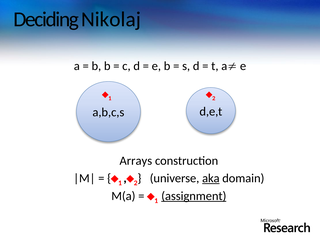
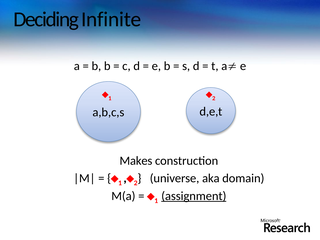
Nikolaj: Nikolaj -> Infinite
Arrays: Arrays -> Makes
aka underline: present -> none
